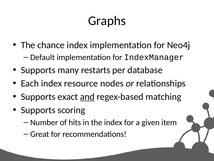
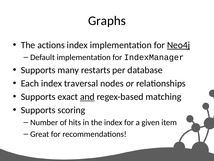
chance: chance -> actions
Neo4j underline: none -> present
resource: resource -> traversal
